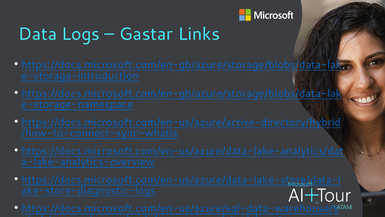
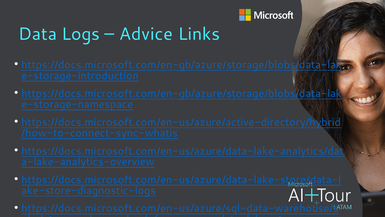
Gastar: Gastar -> Advice
